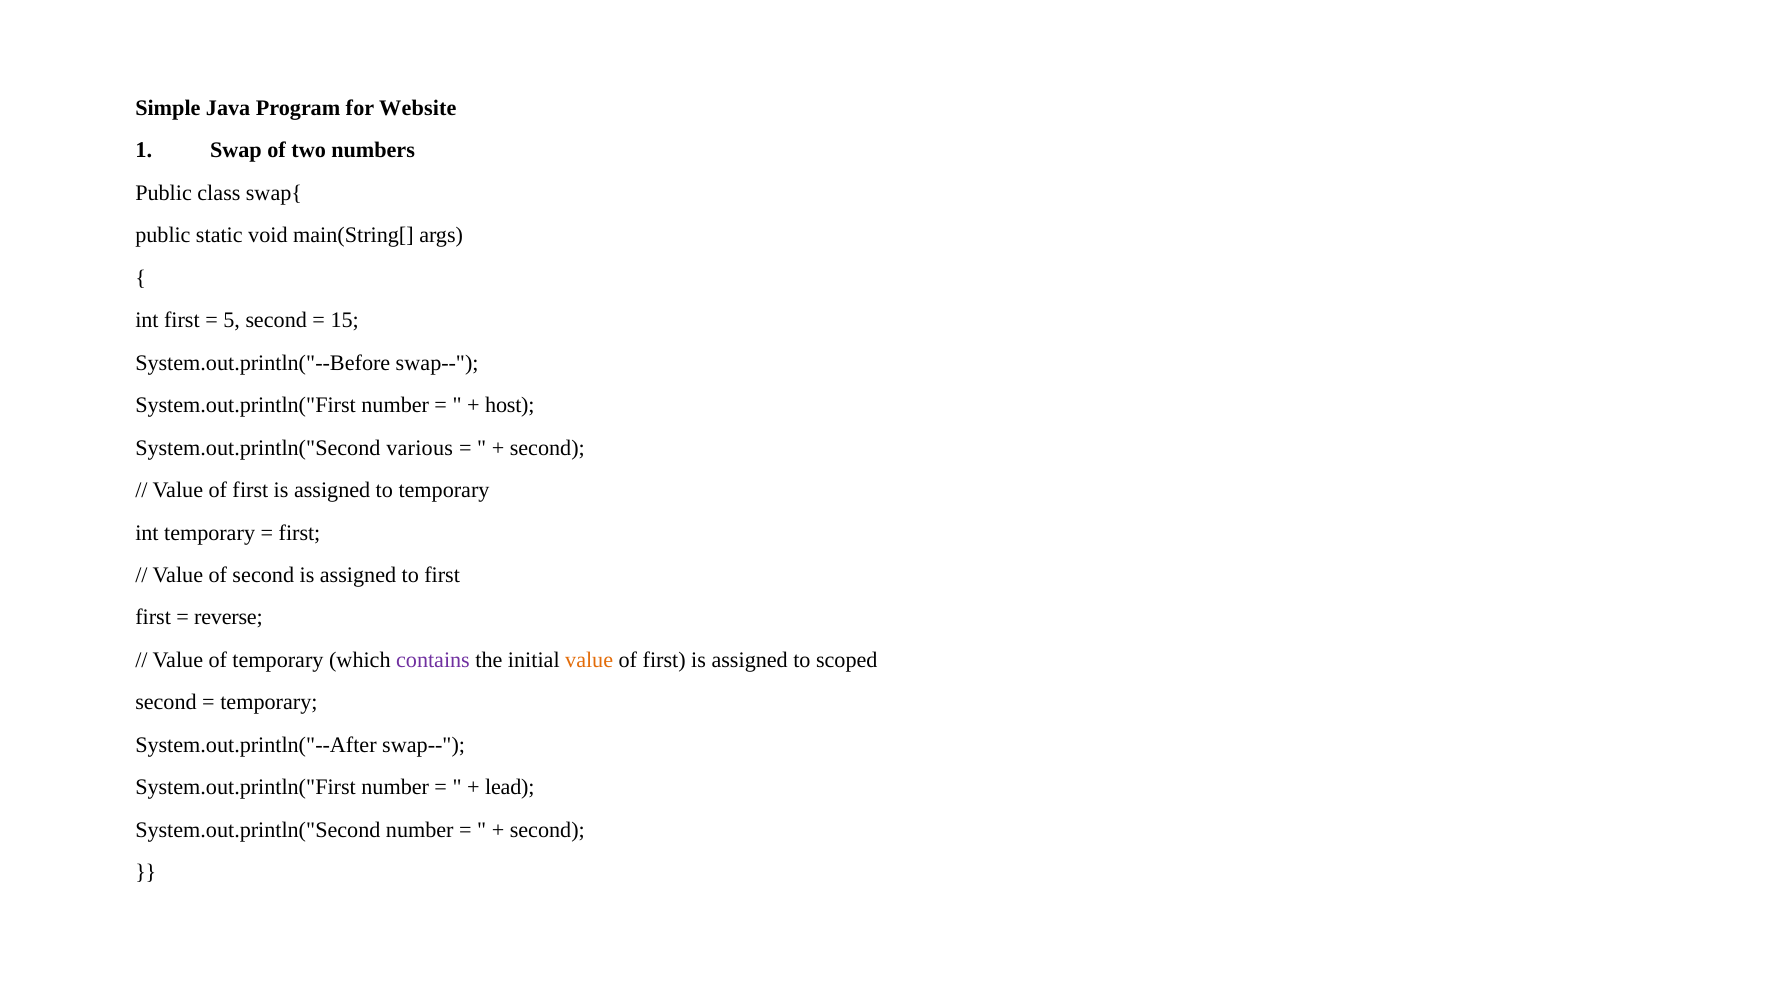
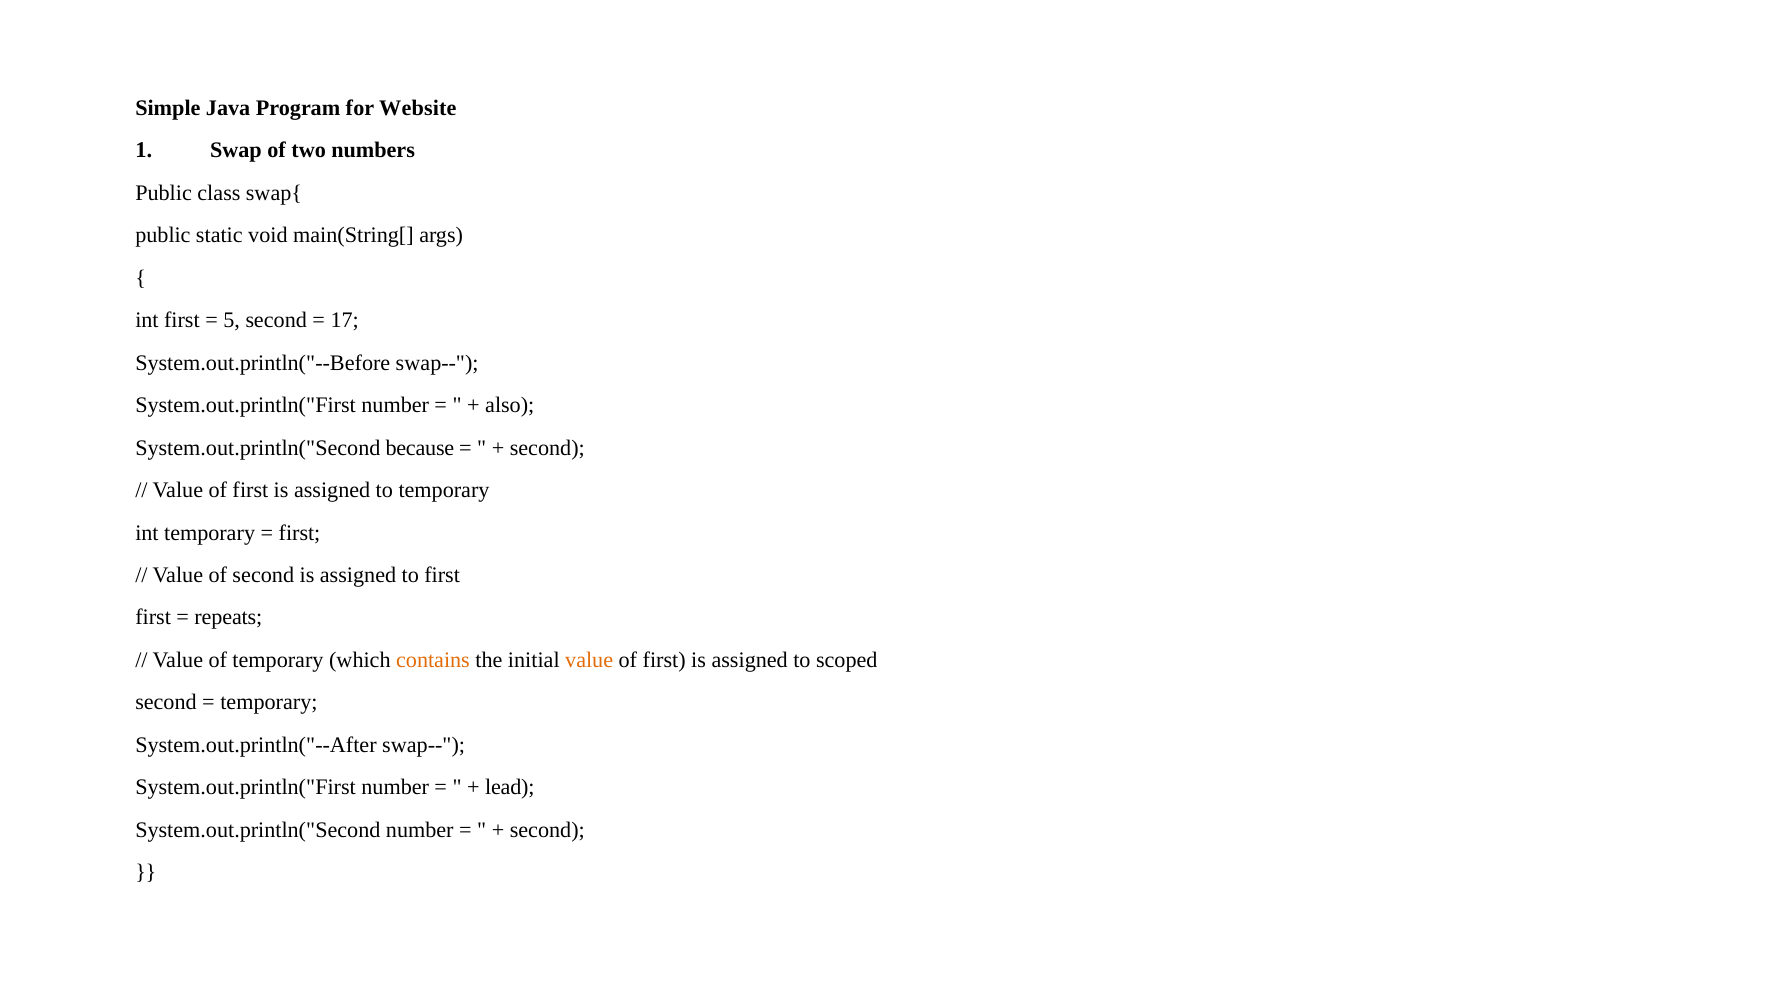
15: 15 -> 17
host: host -> also
various: various -> because
reverse: reverse -> repeats
contains colour: purple -> orange
